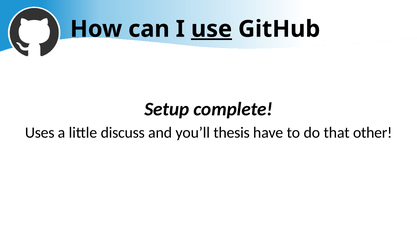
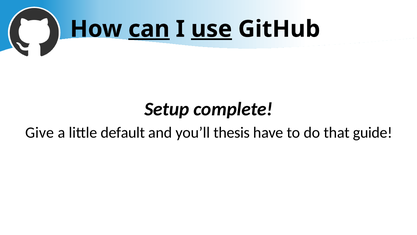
can underline: none -> present
Uses: Uses -> Give
discuss: discuss -> default
other: other -> guide
